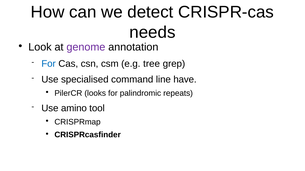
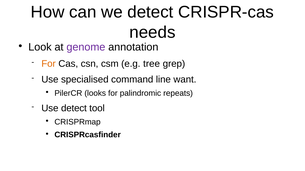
For at (49, 64) colour: blue -> orange
have: have -> want
Use amino: amino -> detect
